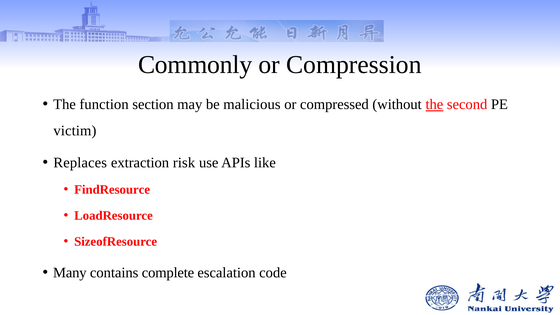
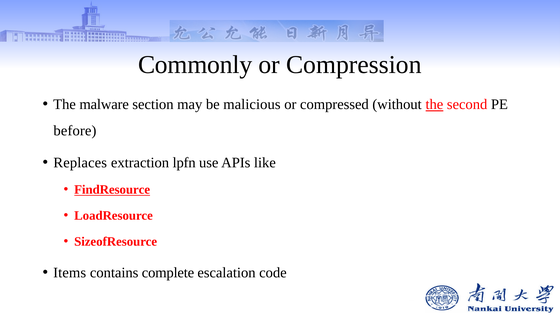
function: function -> malware
victim: victim -> before
risk: risk -> lpfn
FindResource underline: none -> present
Many: Many -> Items
